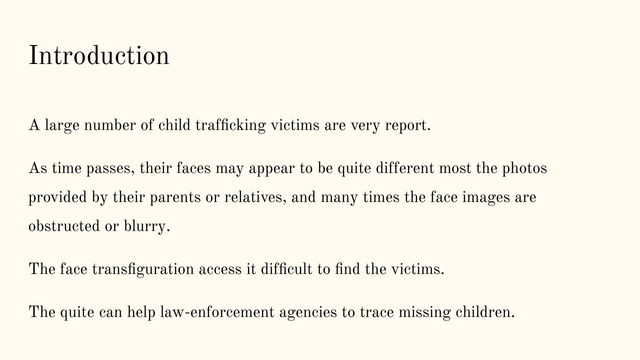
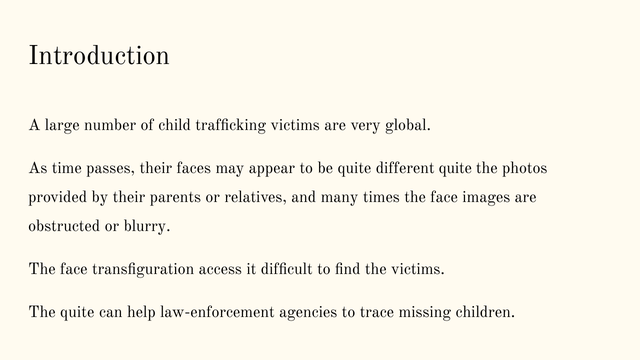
report: report -> global
different most: most -> quite
